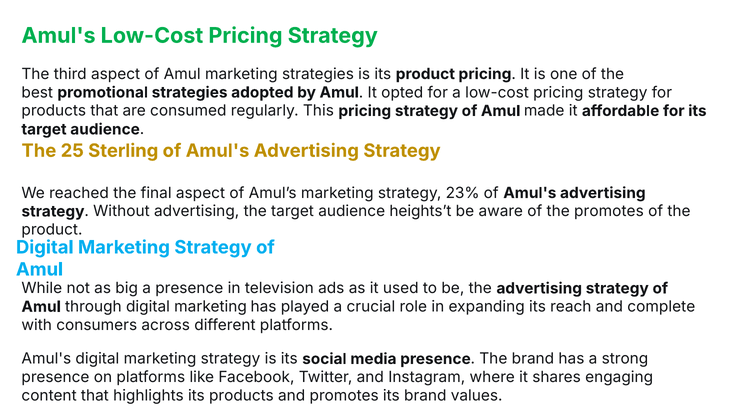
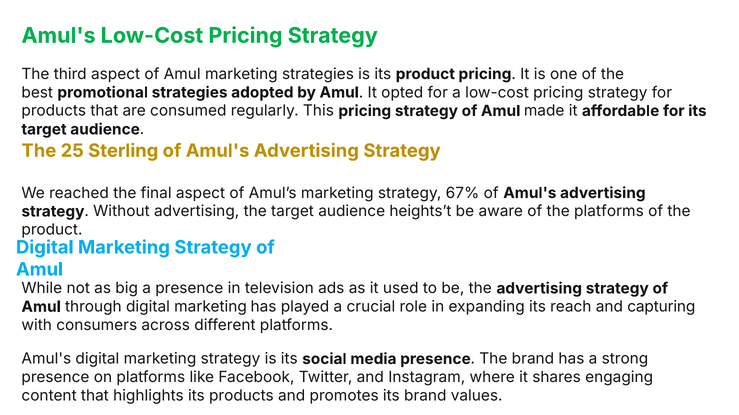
23%: 23% -> 67%
the promotes: promotes -> platforms
complete: complete -> capturing
